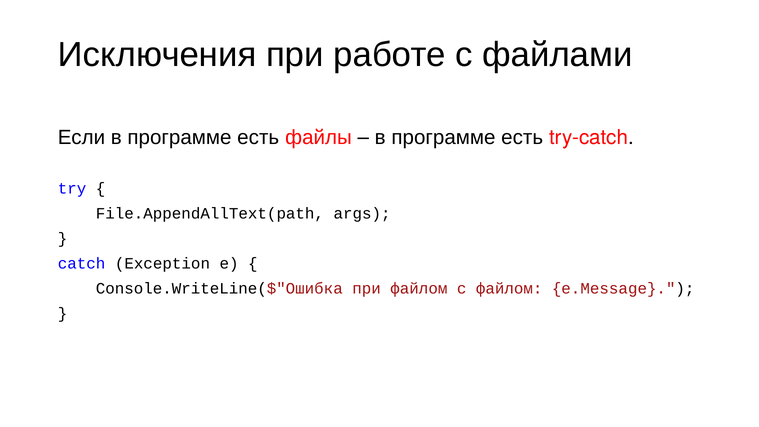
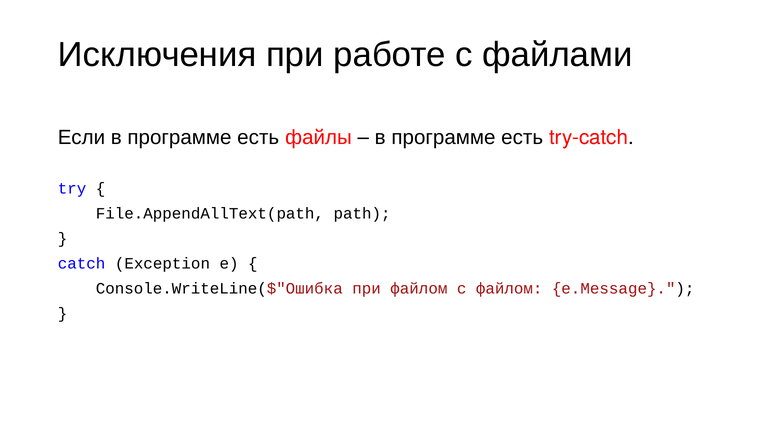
args: args -> path
